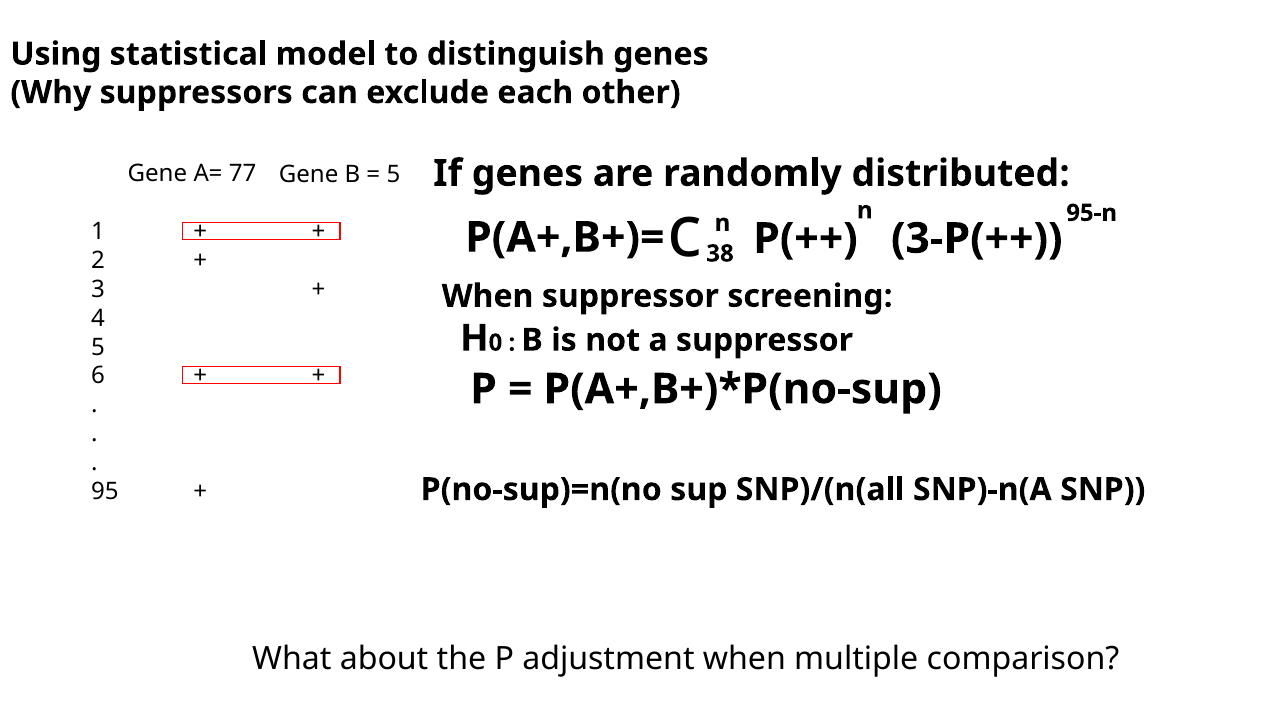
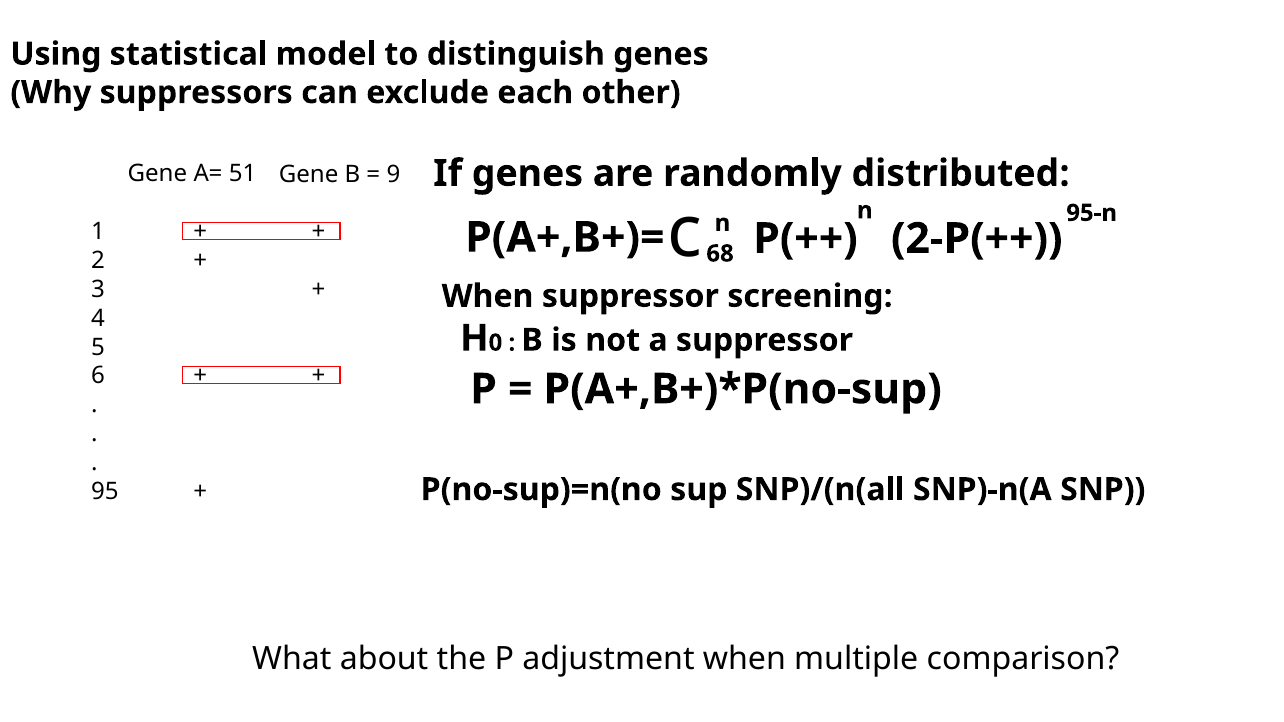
77: 77 -> 51
5 at (393, 174): 5 -> 9
38: 38 -> 68
3-P(++: 3-P(++ -> 2-P(++
